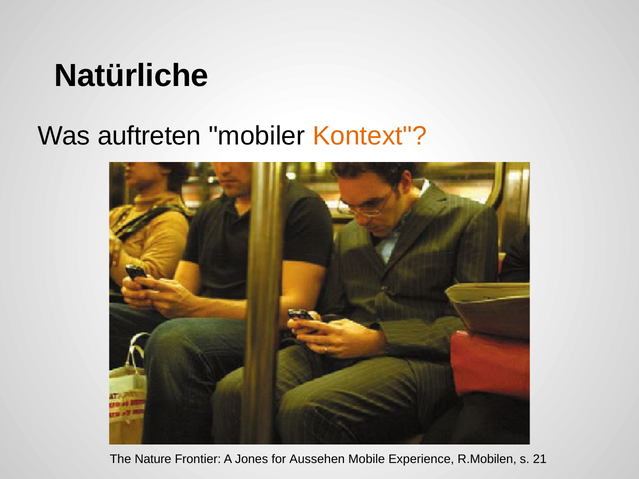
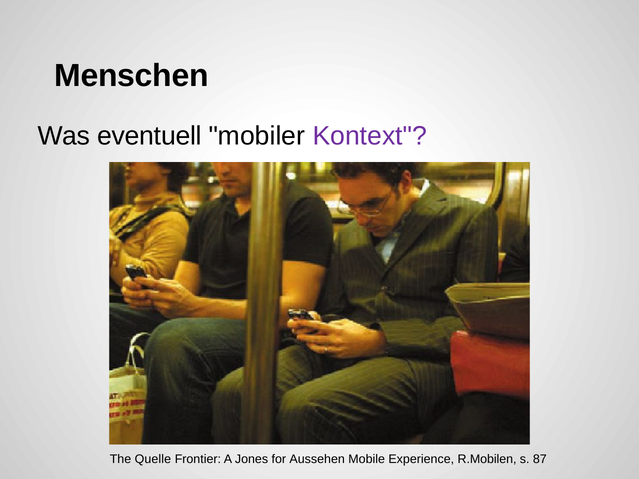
Natürliche: Natürliche -> Menschen
auftreten: auftreten -> eventuell
Kontext colour: orange -> purple
Nature: Nature -> Quelle
21: 21 -> 87
